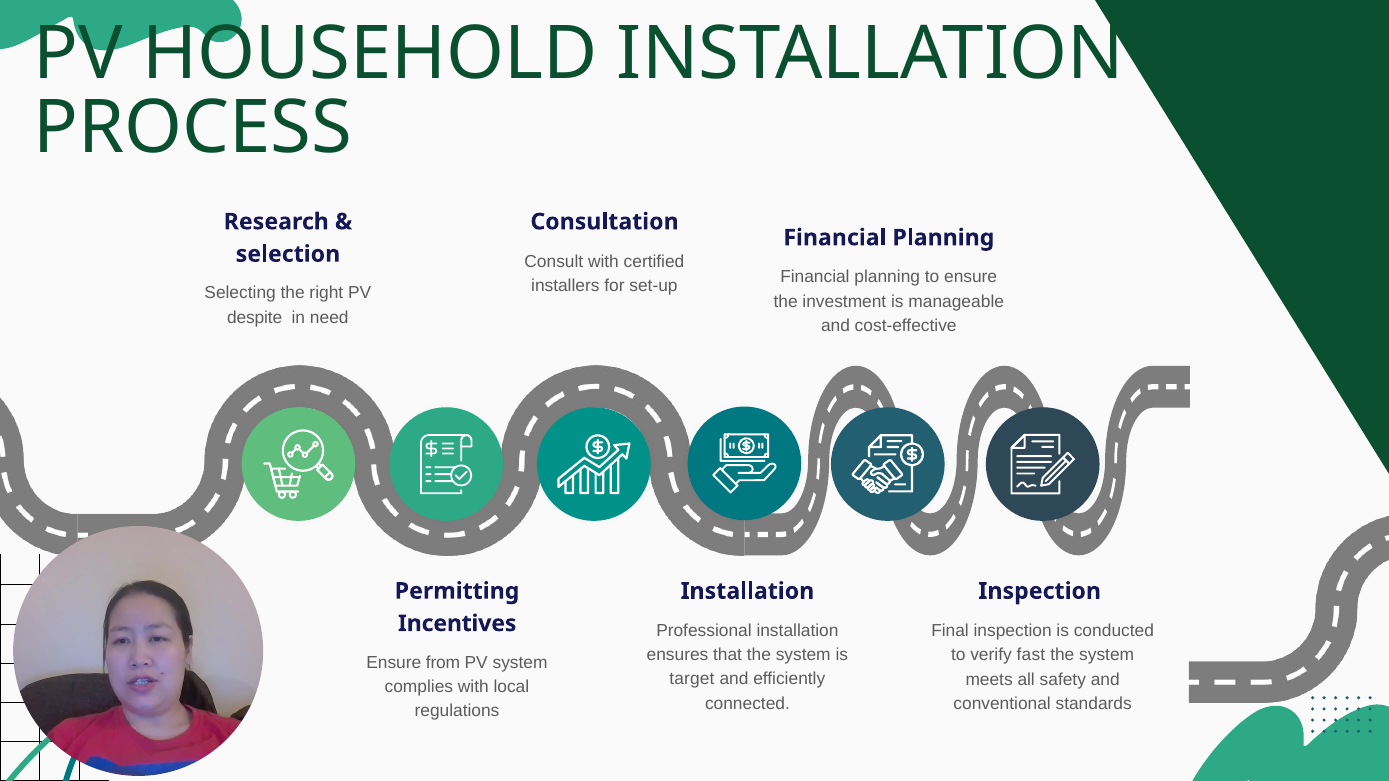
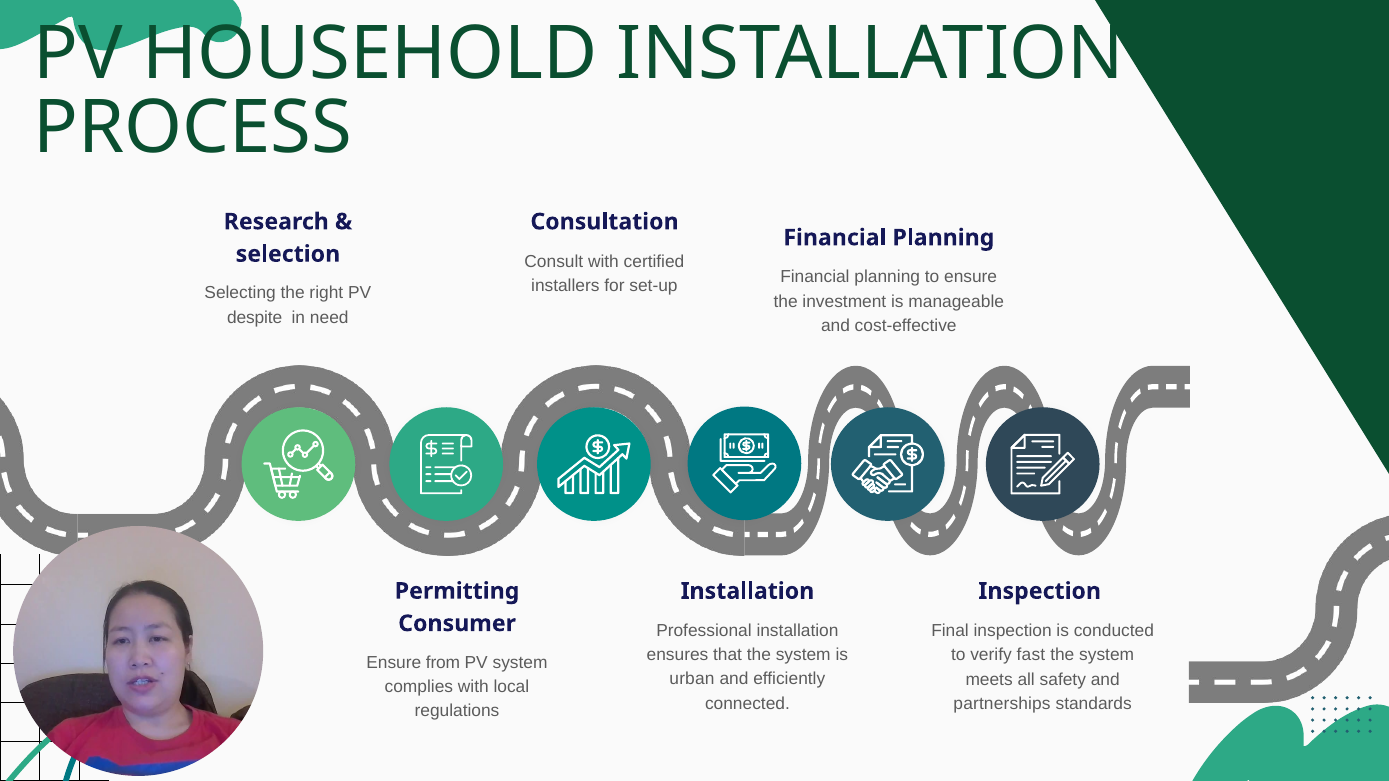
Incentives: Incentives -> Consumer
target: target -> urban
conventional: conventional -> partnerships
